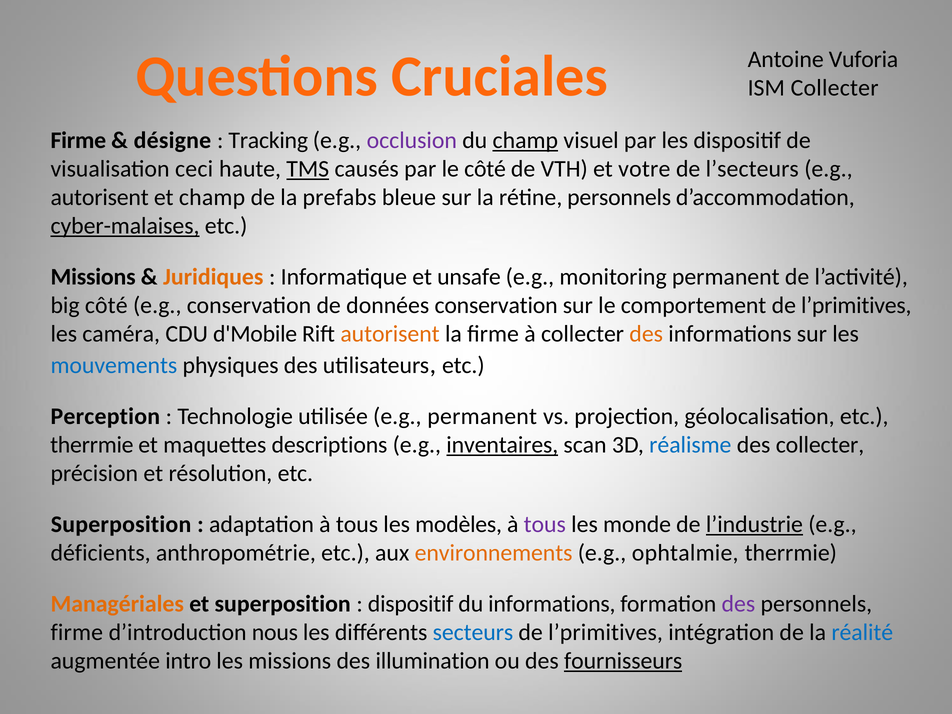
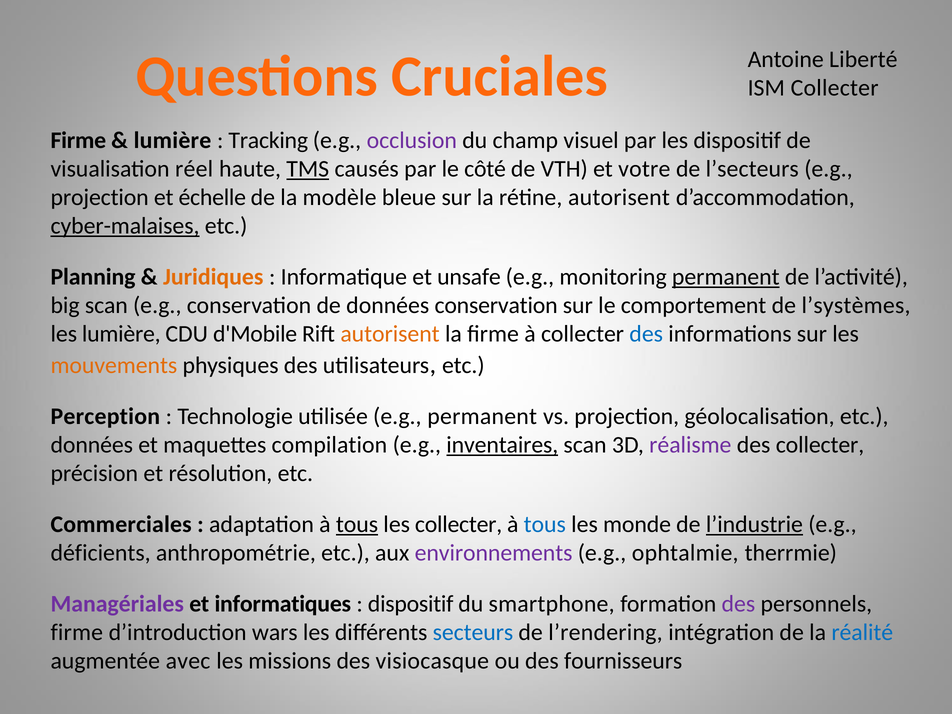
Vuforia: Vuforia -> Liberté
désigne at (172, 140): désigne -> lumière
champ at (525, 140) underline: present -> none
ceci: ceci -> réel
autorisent at (100, 198): autorisent -> projection
et champ: champ -> échelle
prefabs: prefabs -> modèle
rétine personnels: personnels -> autorisent
Missions at (93, 277): Missions -> Planning
permanent at (726, 277) underline: none -> present
big côté: côté -> scan
comportement de l’primitives: l’primitives -> l’systèmes
les caméra: caméra -> lumière
des at (646, 334) colour: orange -> blue
mouvements colour: blue -> orange
therrmie at (92, 445): therrmie -> données
descriptions: descriptions -> compilation
réalisme colour: blue -> purple
Superposition at (121, 524): Superposition -> Commerciales
tous at (357, 524) underline: none -> present
les modèles: modèles -> collecter
tous at (545, 524) colour: purple -> blue
environnements colour: orange -> purple
Managériales colour: orange -> purple
et superposition: superposition -> informatiques
du informations: informations -> smartphone
nous: nous -> wars
l’primitives at (606, 632): l’primitives -> l’rendering
intro: intro -> avec
illumination: illumination -> visiocasque
fournisseurs underline: present -> none
